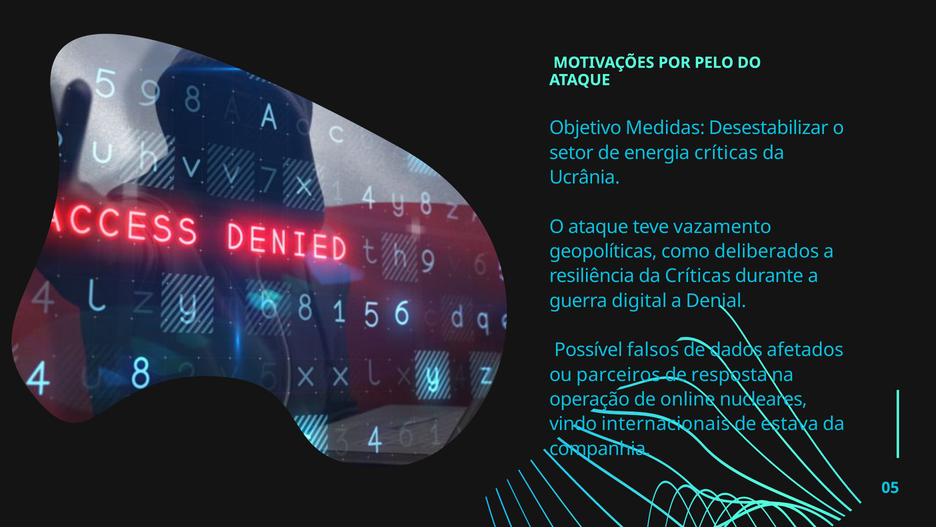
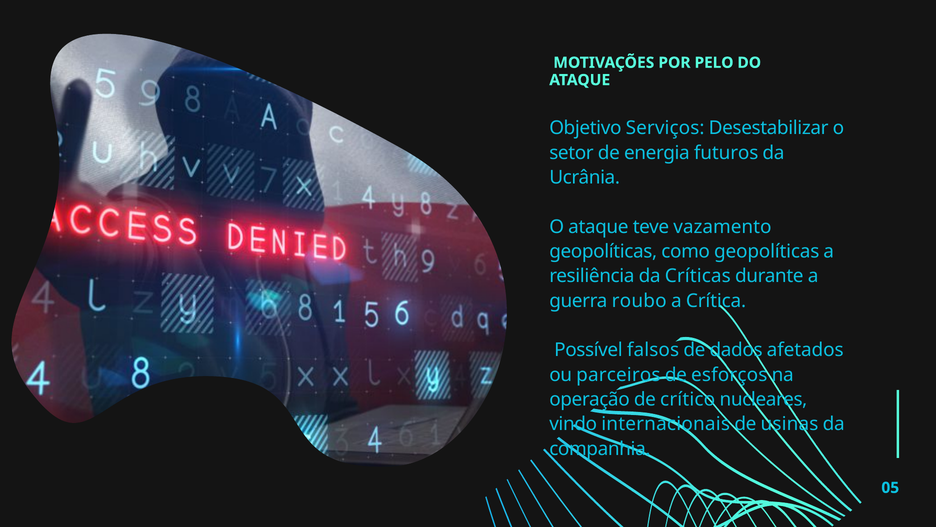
Medidas: Medidas -> Serviços
energia críticas: críticas -> futuros
como deliberados: deliberados -> geopolíticas
digital: digital -> roubo
Denial: Denial -> Crítica
resposta: resposta -> esforços
online: online -> crítico
estava: estava -> usinas
